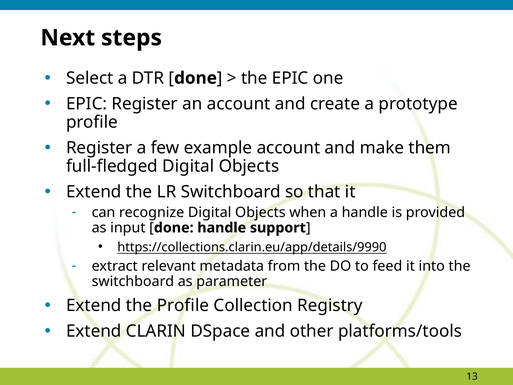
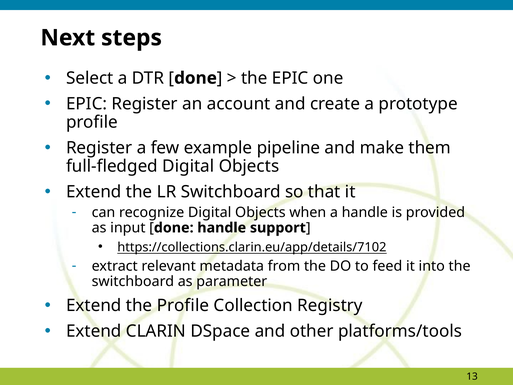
example account: account -> pipeline
https://collections.clarin.eu/app/details/9990: https://collections.clarin.eu/app/details/9990 -> https://collections.clarin.eu/app/details/7102
